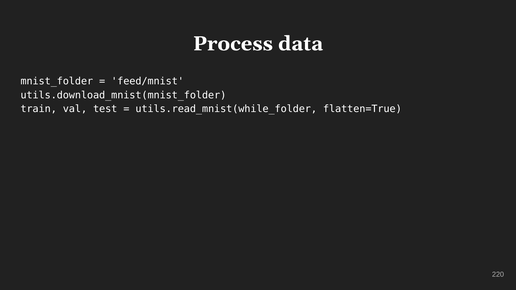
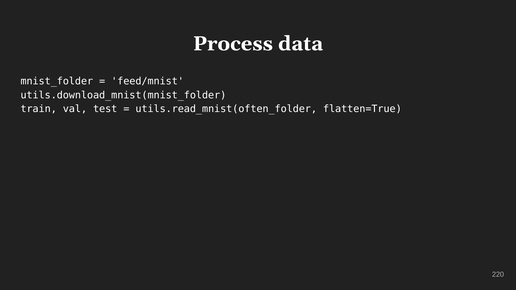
utils.read_mnist(while_folder: utils.read_mnist(while_folder -> utils.read_mnist(often_folder
